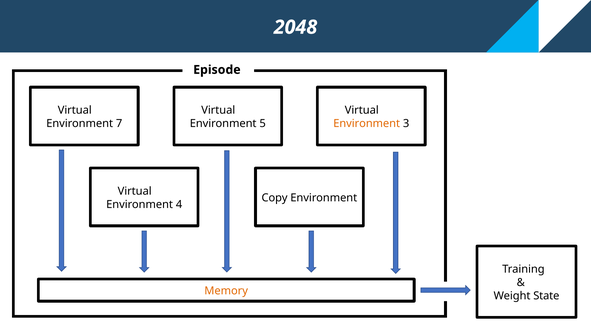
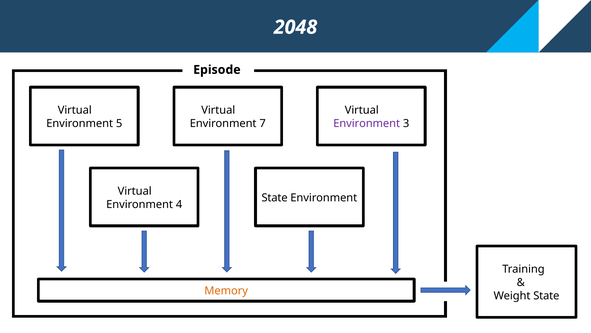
7: 7 -> 5
5: 5 -> 7
Environment at (367, 123) colour: orange -> purple
Copy at (275, 197): Copy -> State
